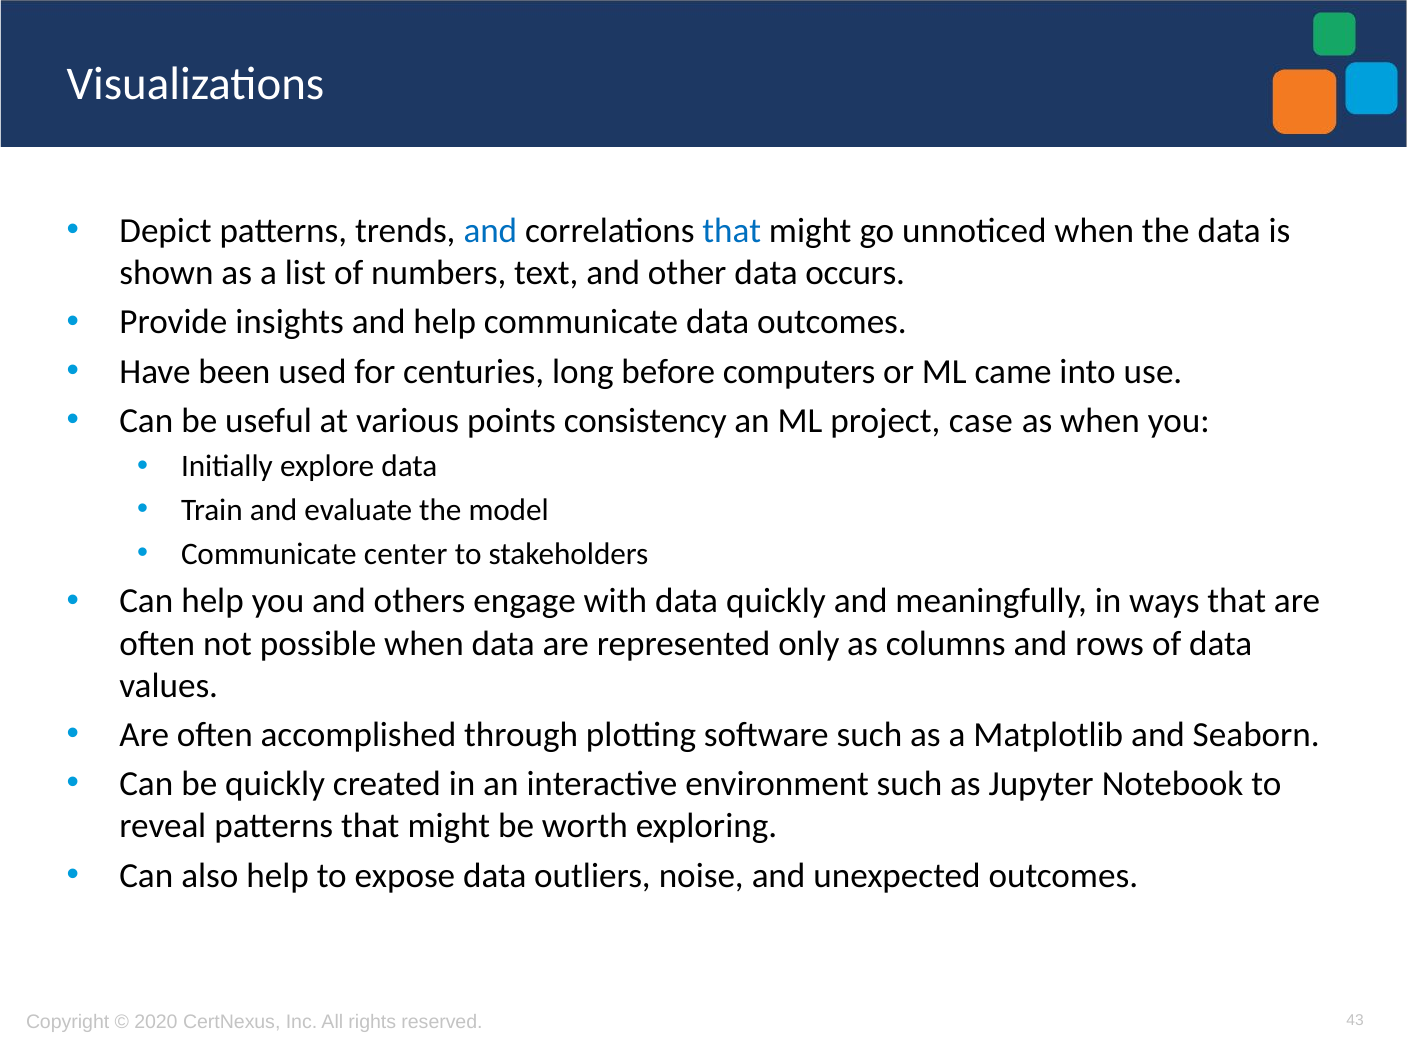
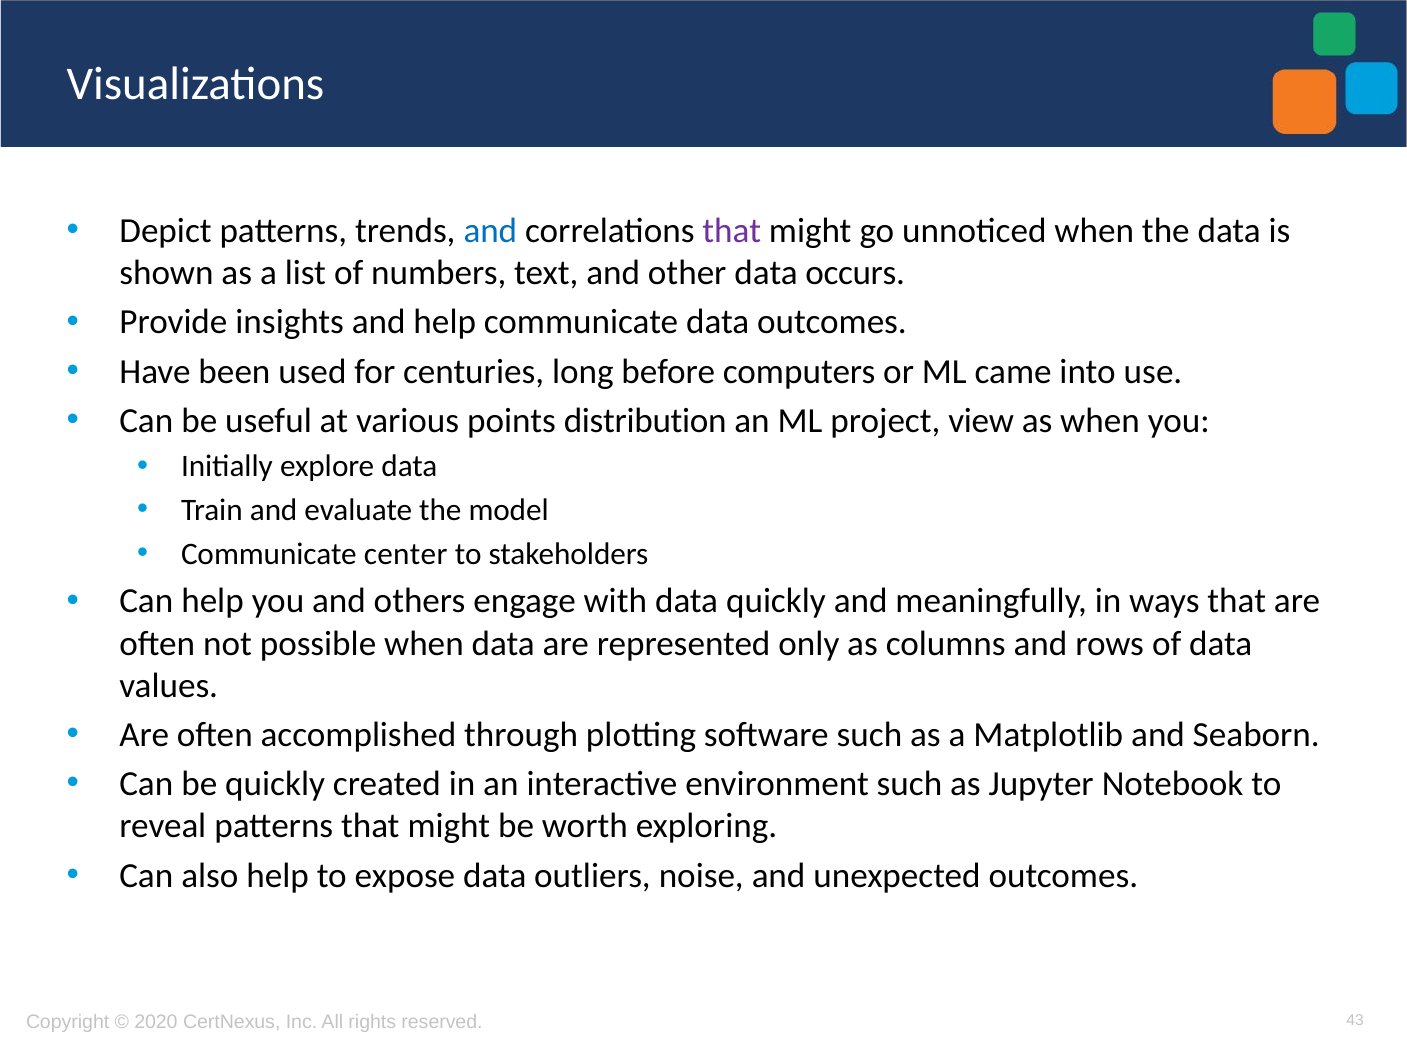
that at (732, 231) colour: blue -> purple
consistency: consistency -> distribution
case: case -> view
